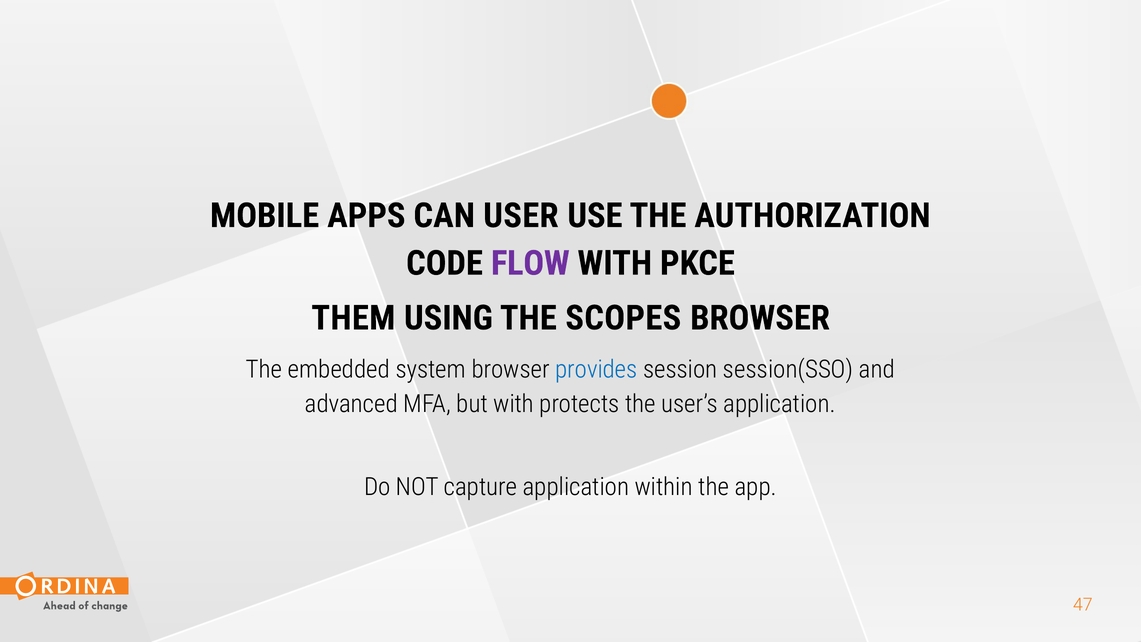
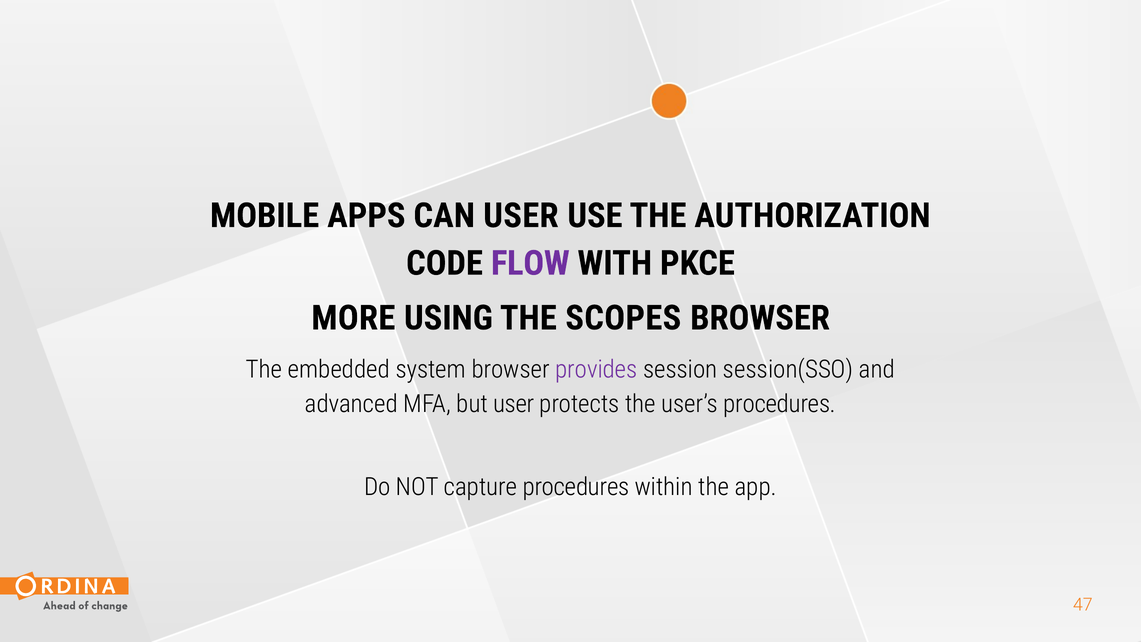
THEM: THEM -> MORE
provides colour: blue -> purple
but with: with -> user
user’s application: application -> procedures
capture application: application -> procedures
